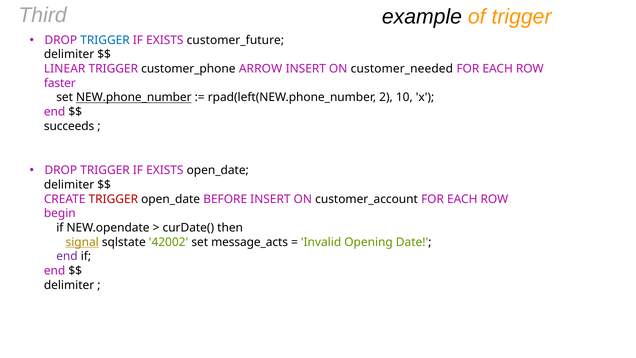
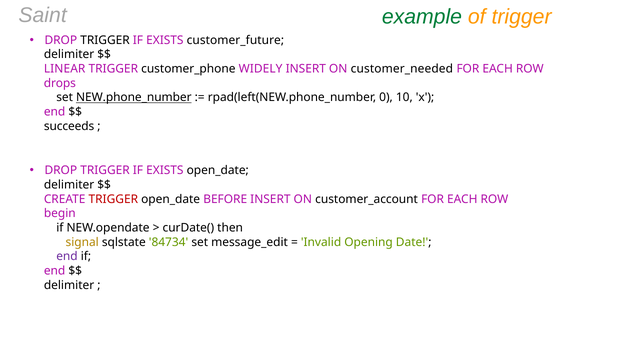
Third: Third -> Saint
example colour: black -> green
TRIGGER at (105, 40) colour: blue -> black
ARROW: ARROW -> WIDELY
faster: faster -> drops
2: 2 -> 0
signal underline: present -> none
42002: 42002 -> 84734
message_acts: message_acts -> message_edit
